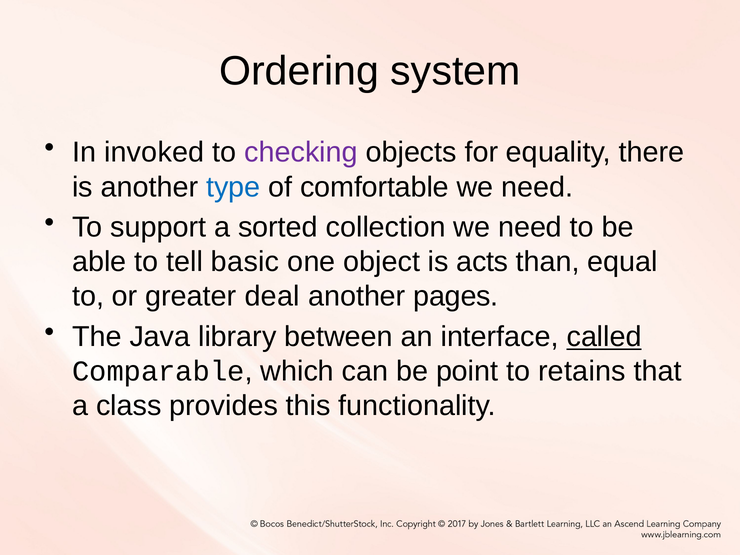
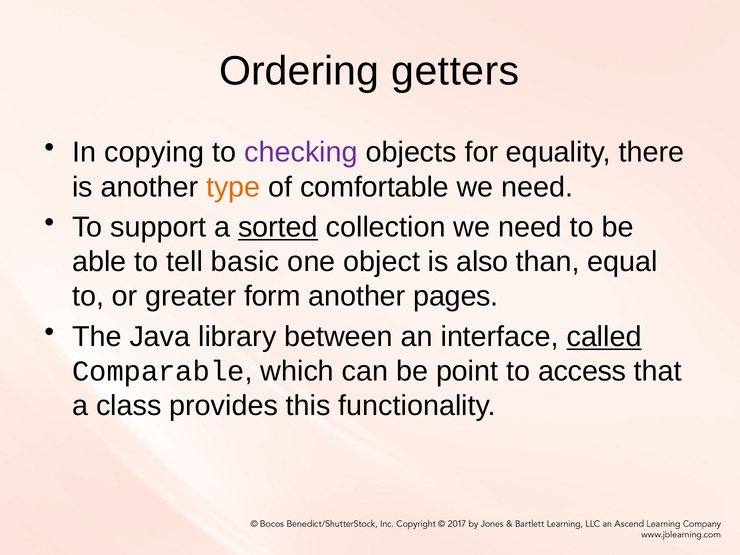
system: system -> getters
invoked: invoked -> copying
type colour: blue -> orange
sorted underline: none -> present
acts: acts -> also
deal: deal -> form
retains: retains -> access
